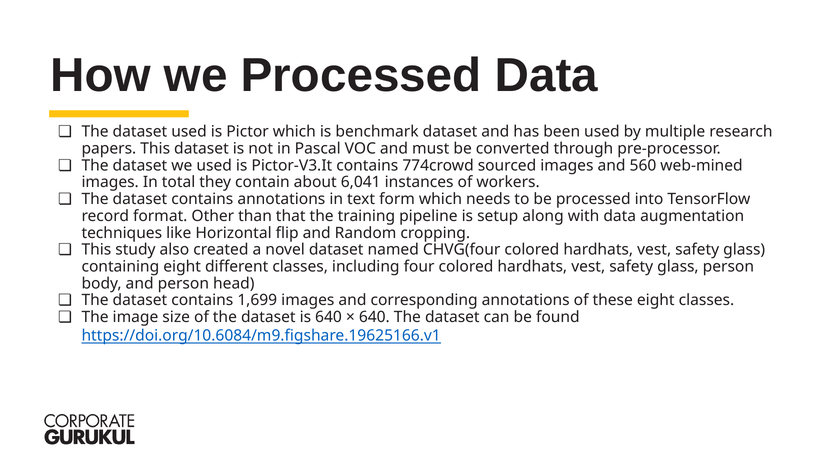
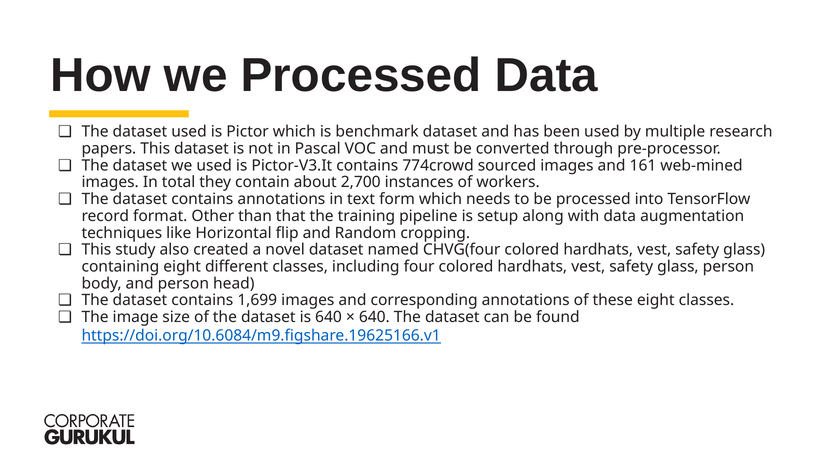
560: 560 -> 161
6,041: 6,041 -> 2,700
